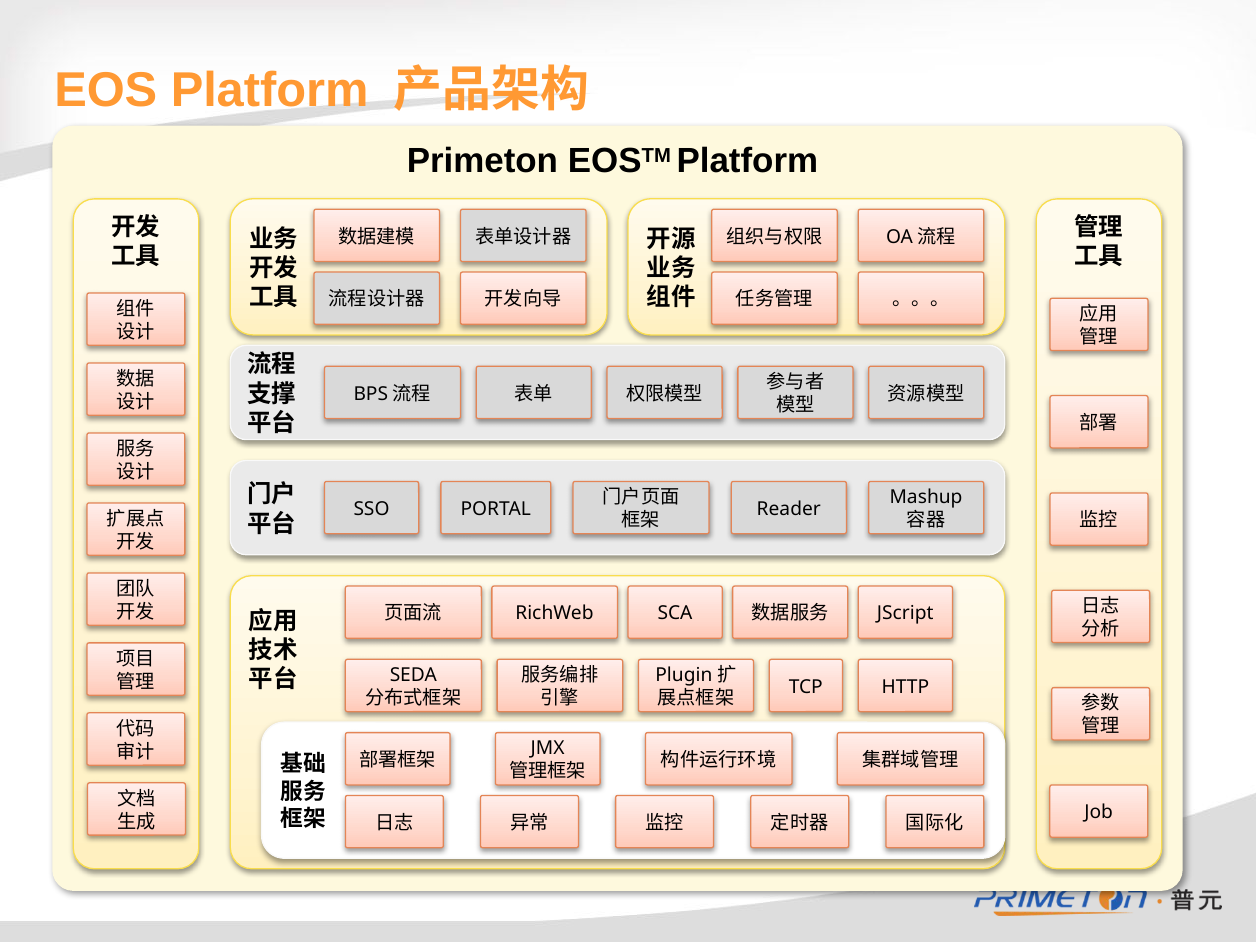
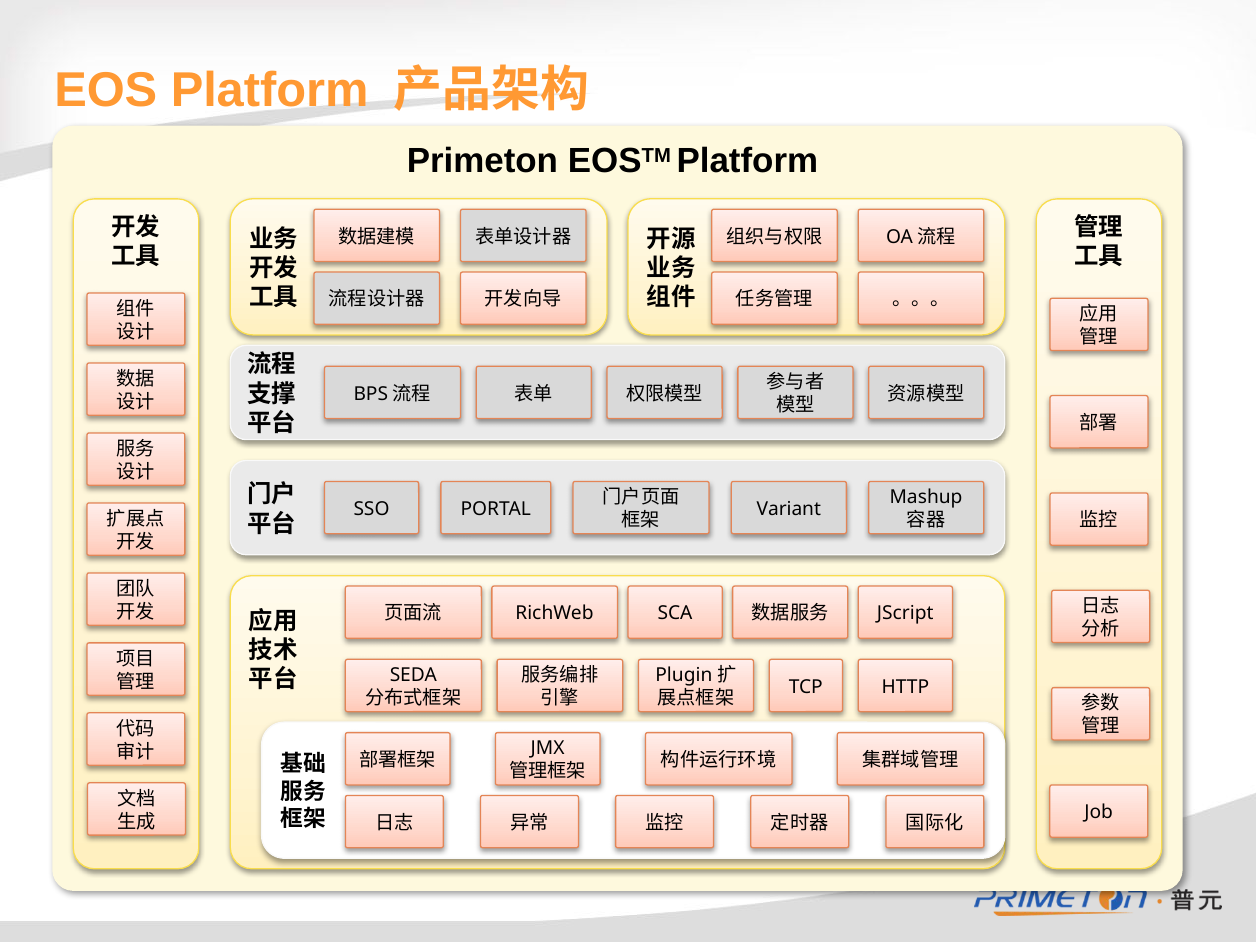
Reader: Reader -> Variant
